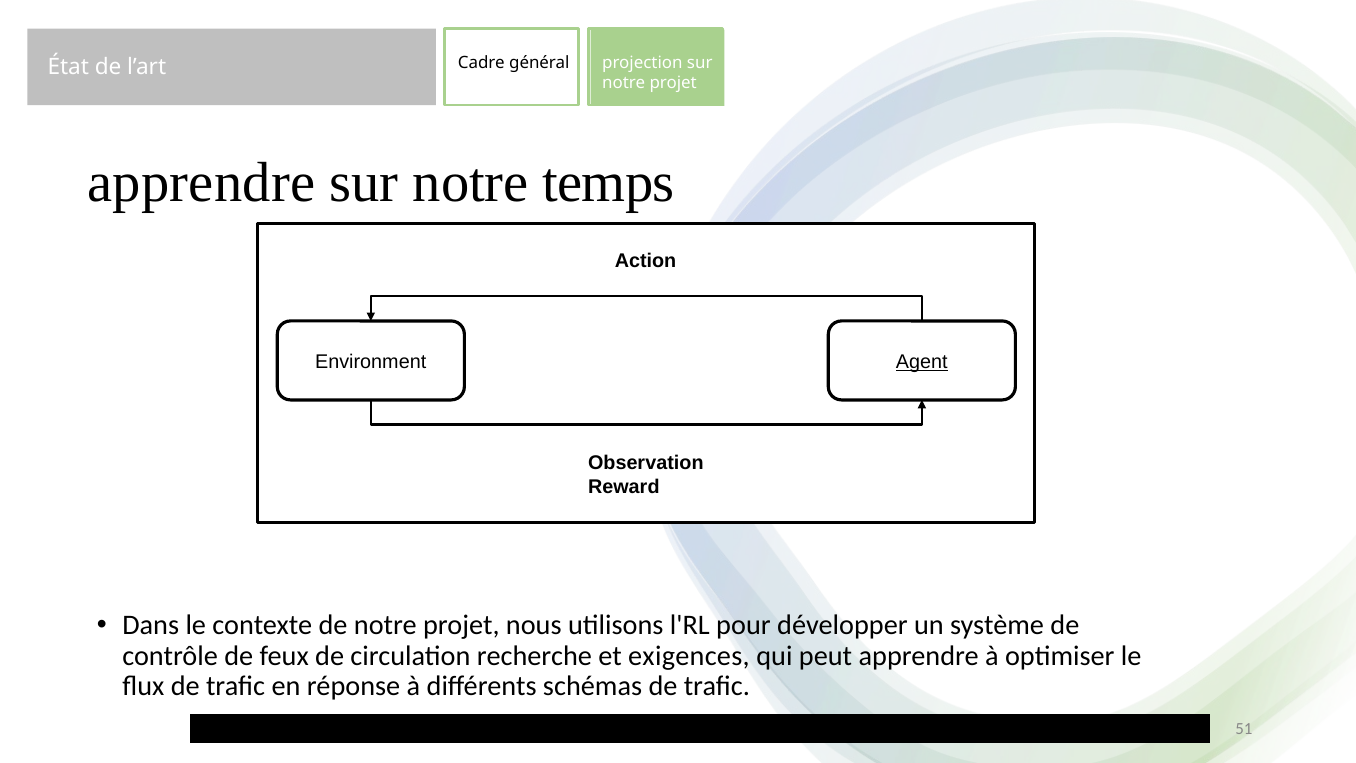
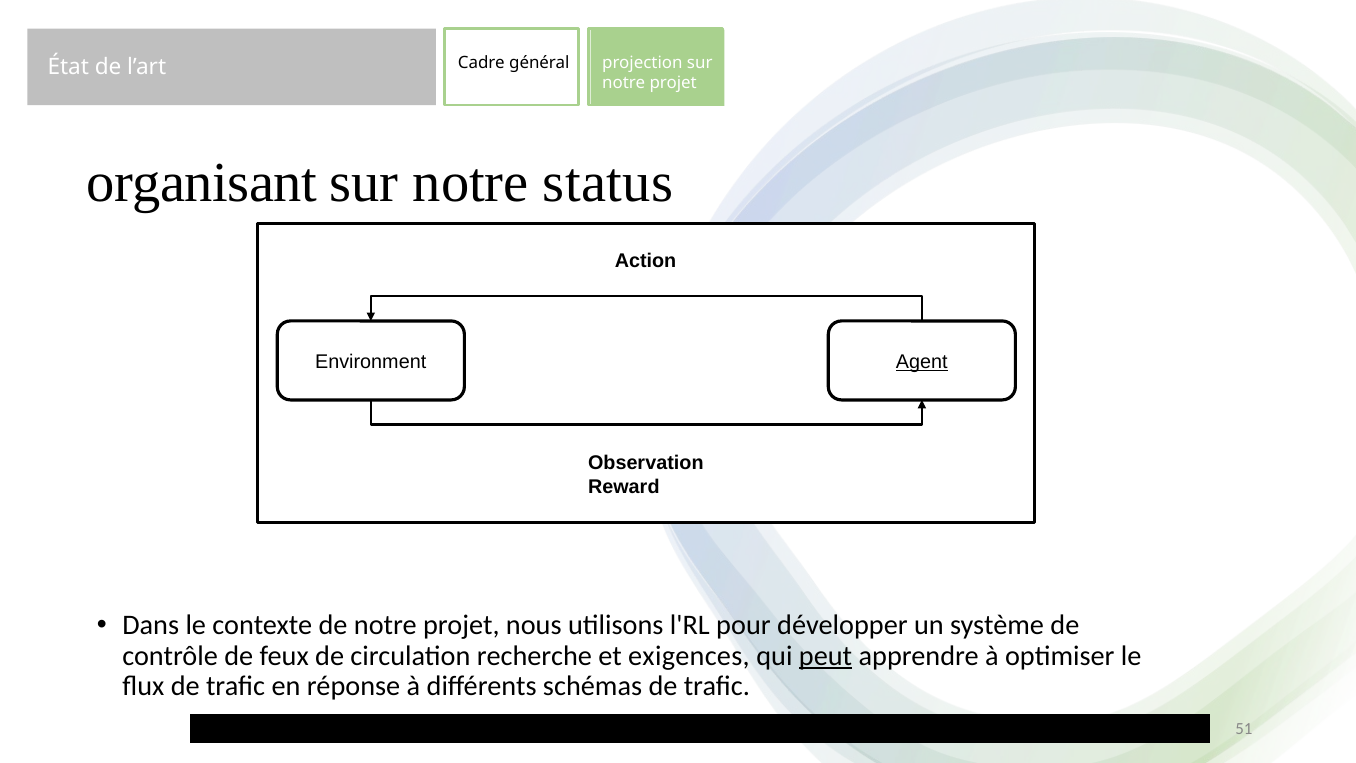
apprendre at (201, 183): apprendre -> organisant
temps: temps -> status
peut underline: none -> present
